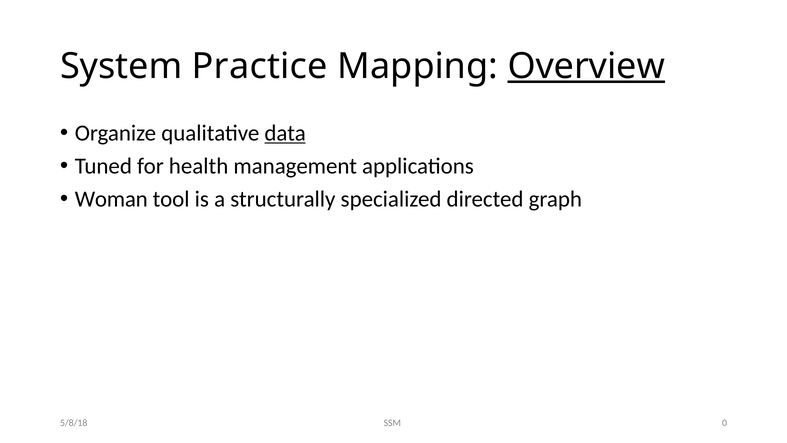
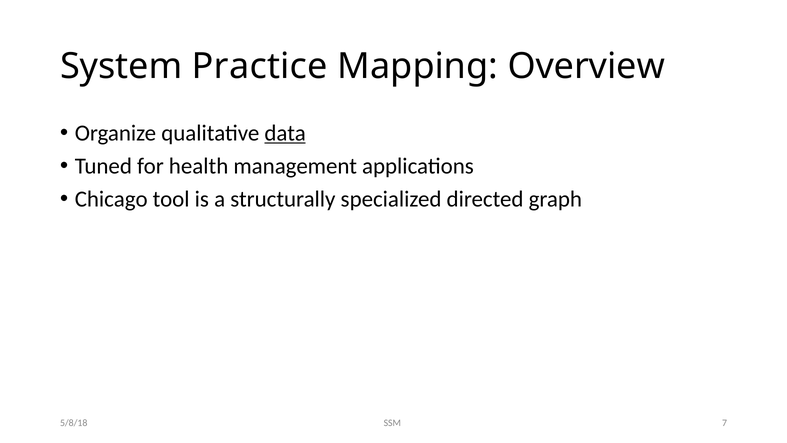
Overview underline: present -> none
Woman: Woman -> Chicago
0: 0 -> 7
